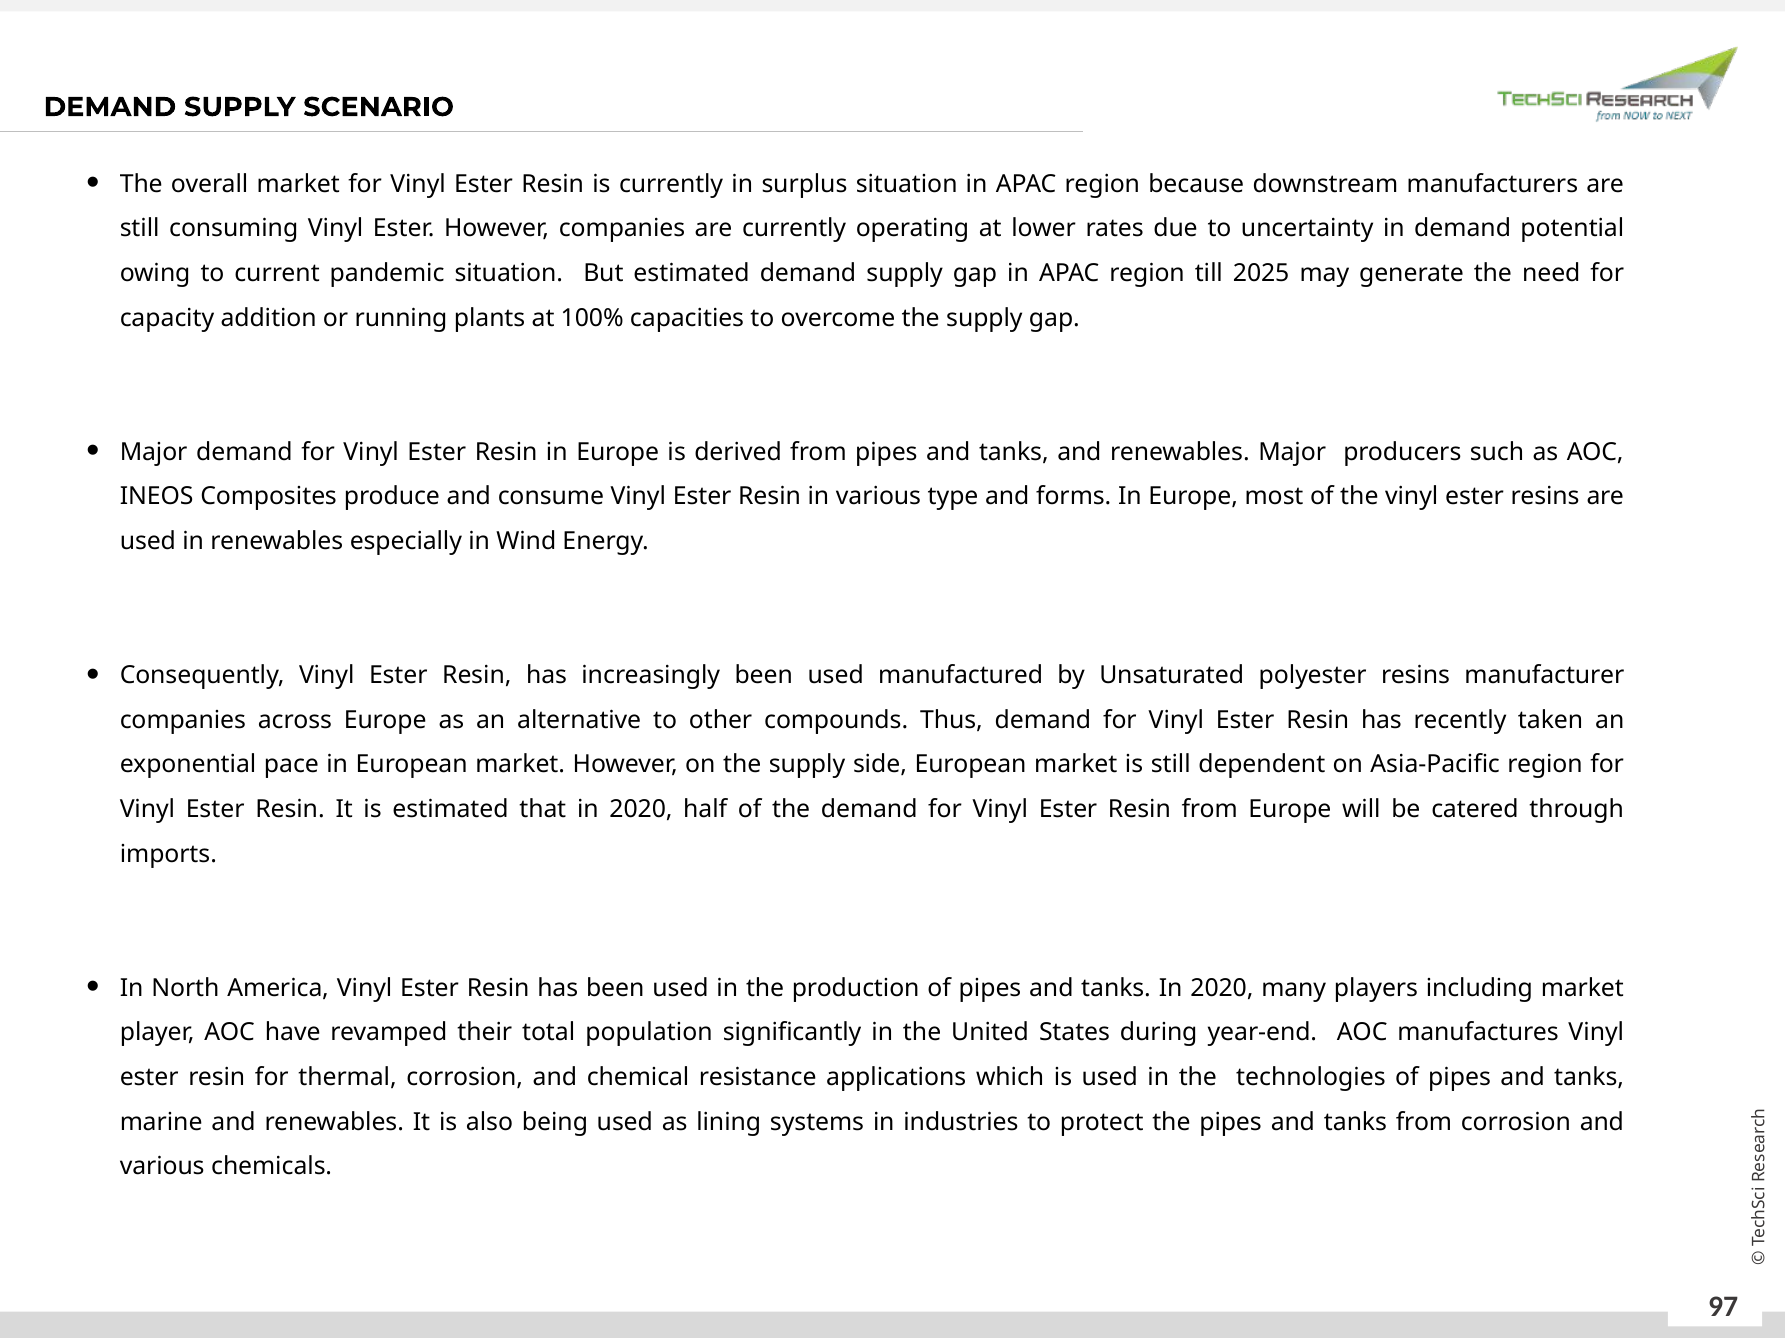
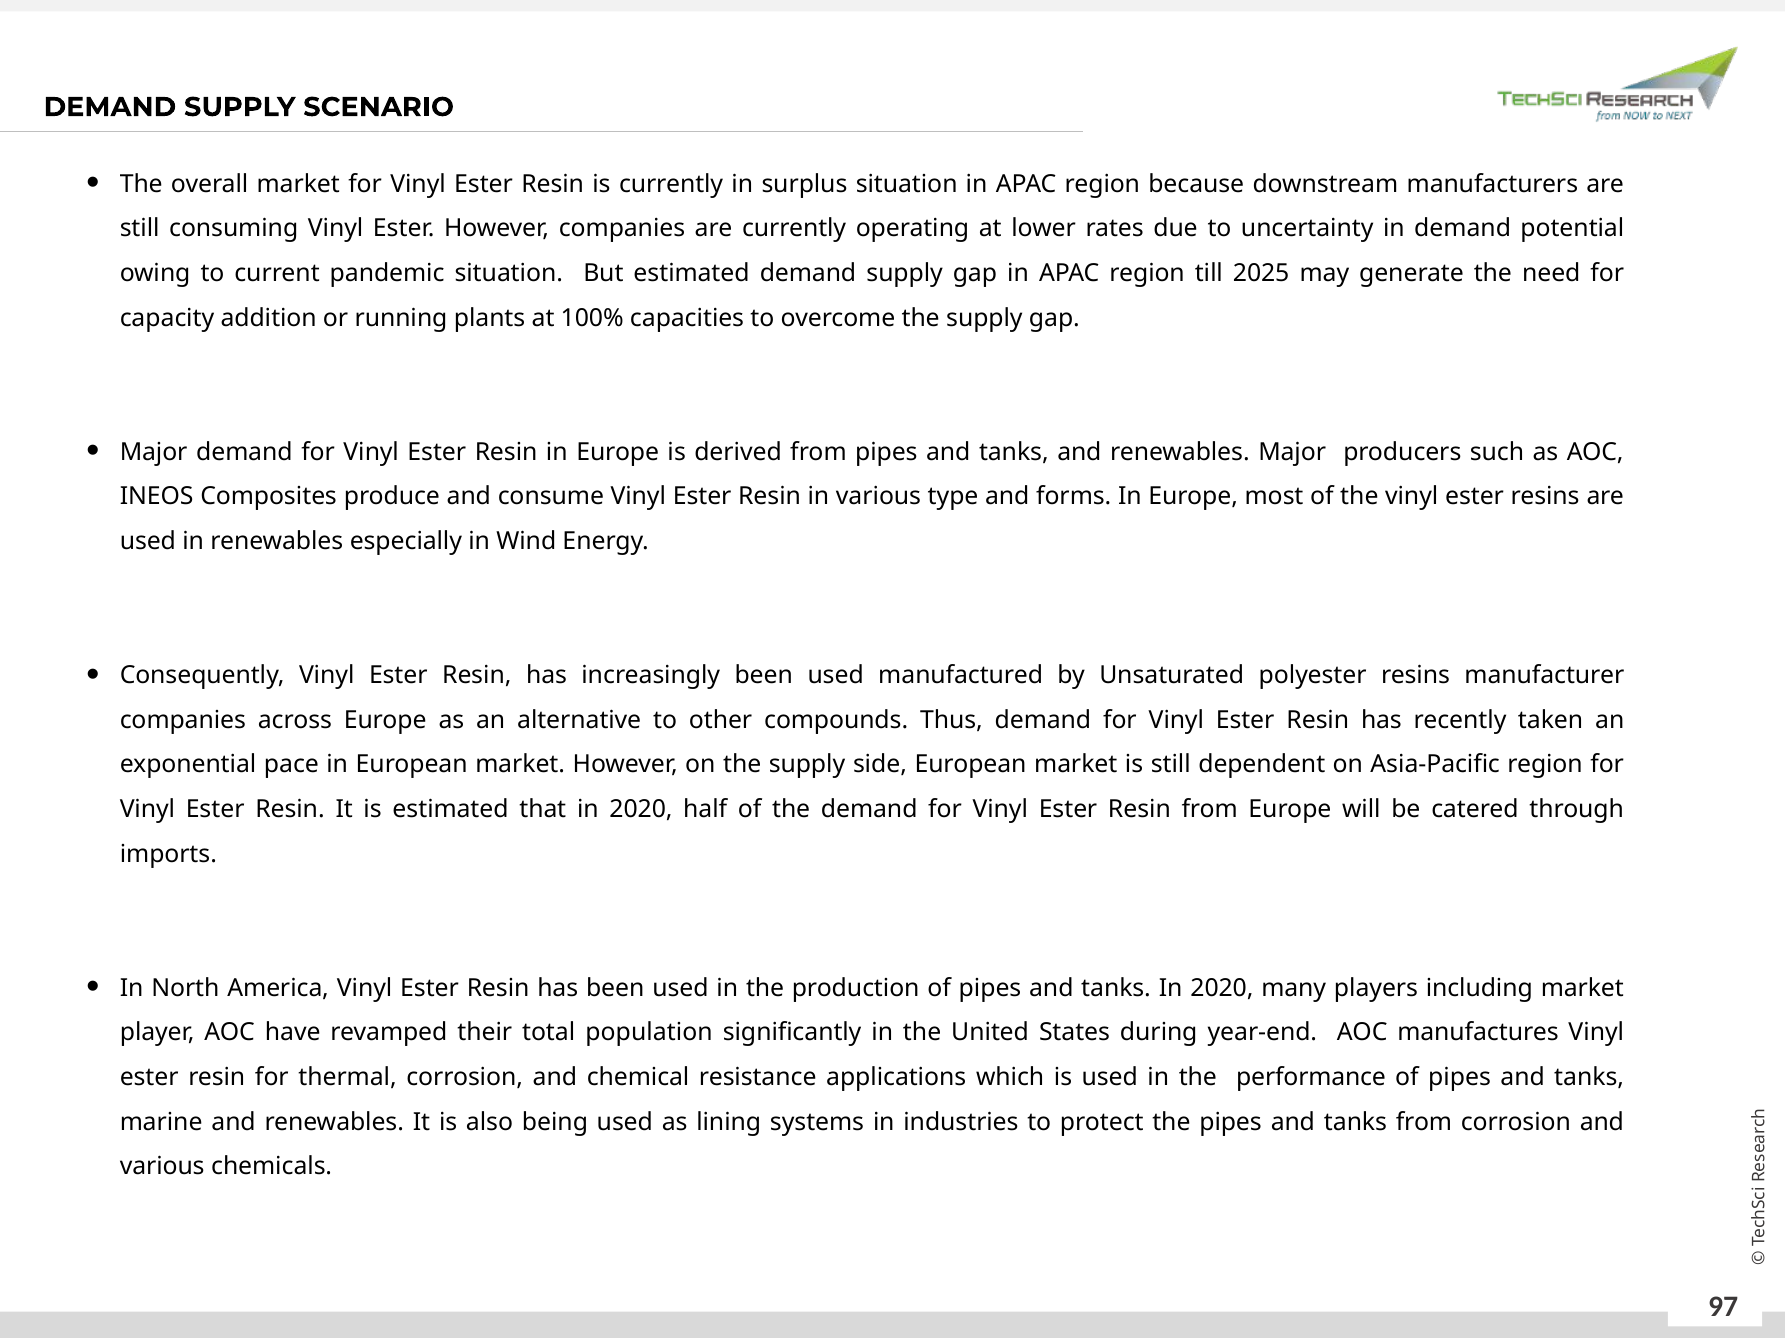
technologies: technologies -> performance
